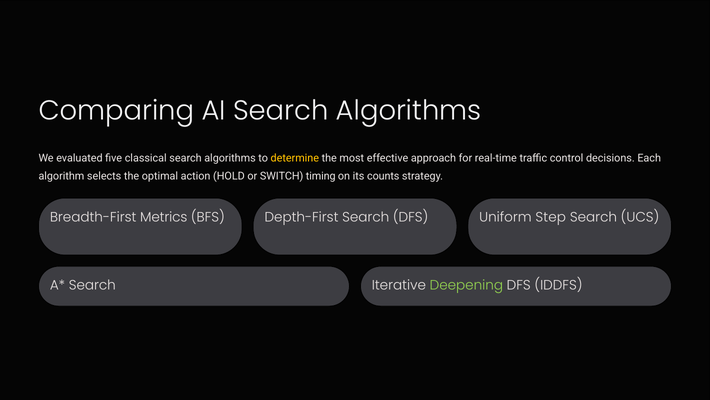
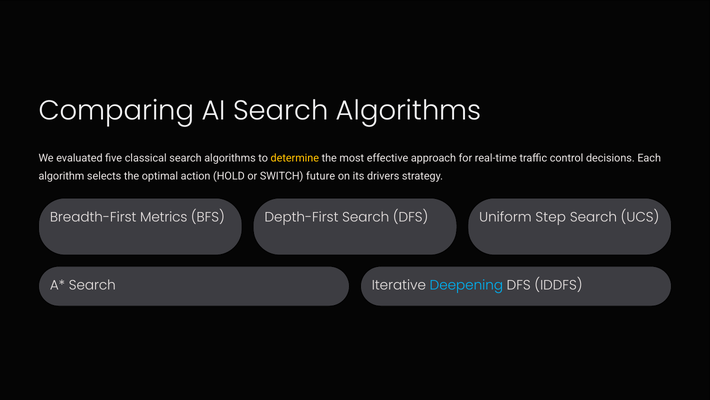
timing: timing -> future
counts: counts -> drivers
Deepening colour: light green -> light blue
